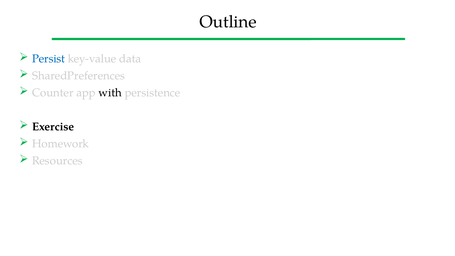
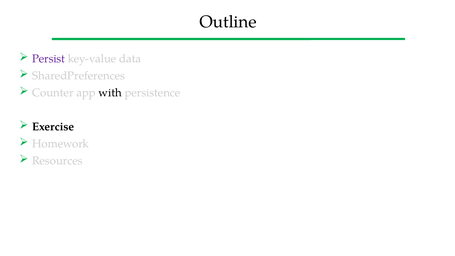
Persist colour: blue -> purple
